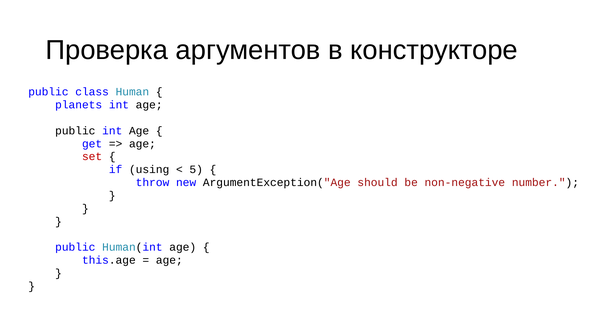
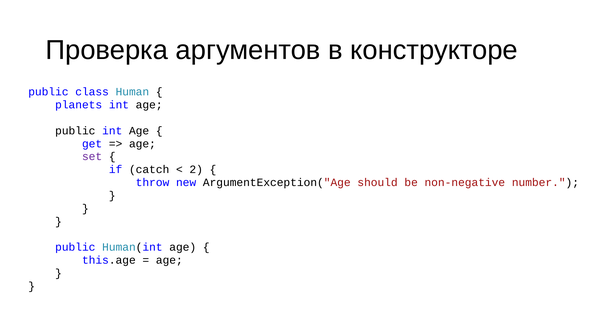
set colour: red -> purple
using: using -> catch
5: 5 -> 2
